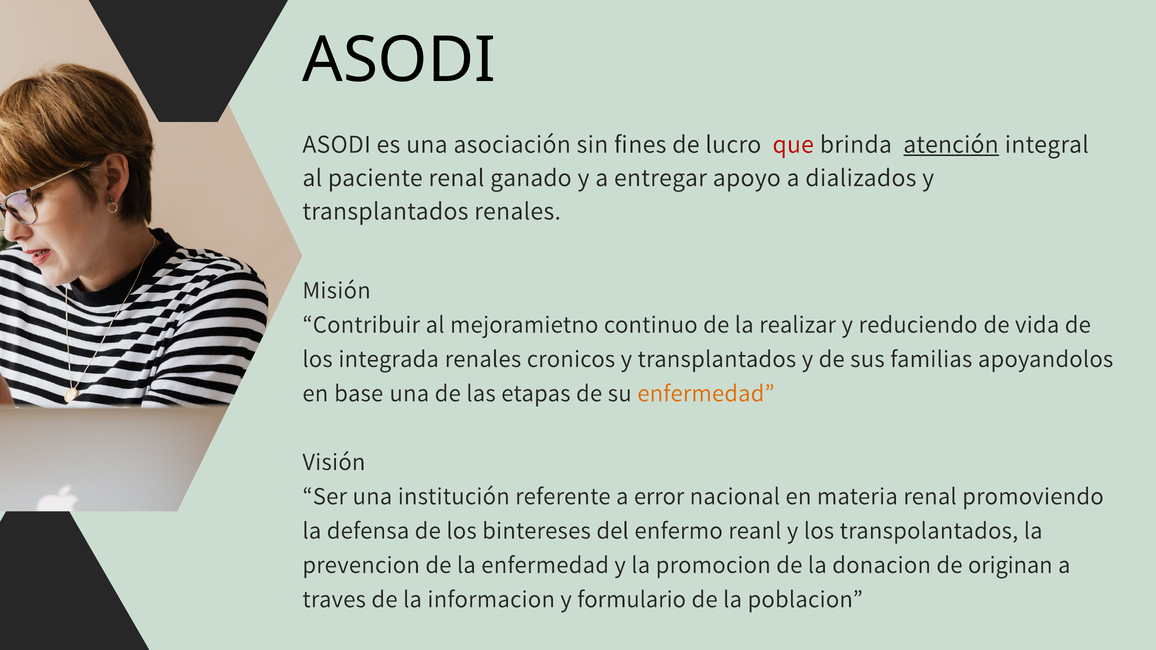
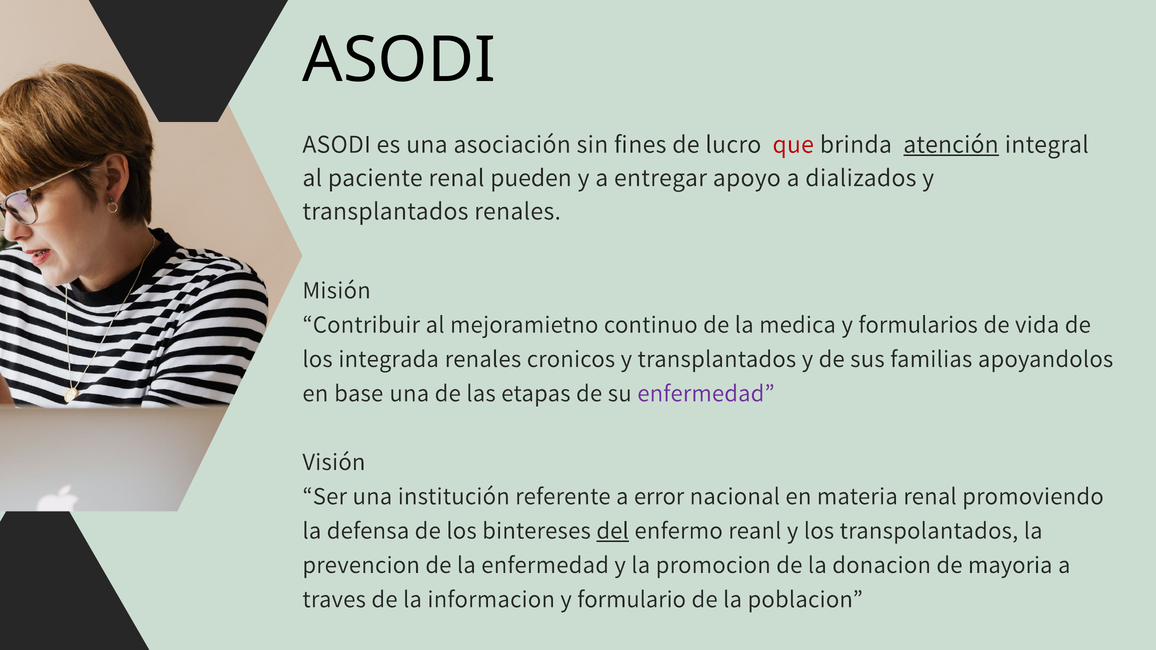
ganado: ganado -> pueden
realizar: realizar -> medica
reduciendo: reduciendo -> formularios
enfermedad at (706, 393) colour: orange -> purple
del underline: none -> present
originan: originan -> mayoria
